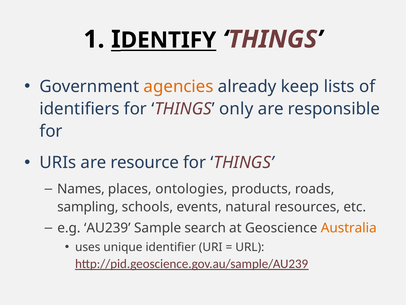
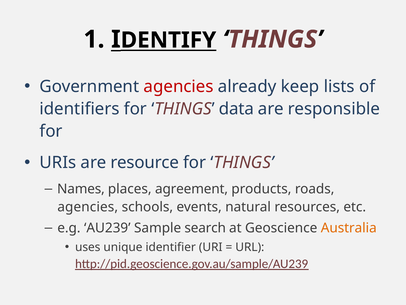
agencies at (179, 86) colour: orange -> red
only: only -> data
ontologies: ontologies -> agreement
sampling at (88, 207): sampling -> agencies
